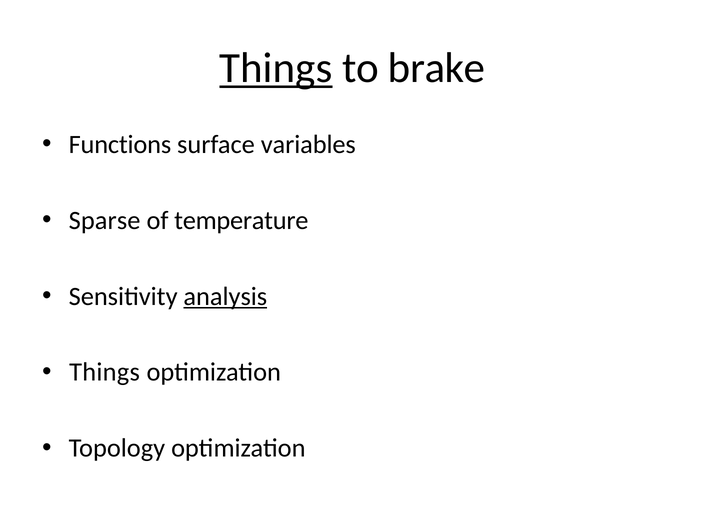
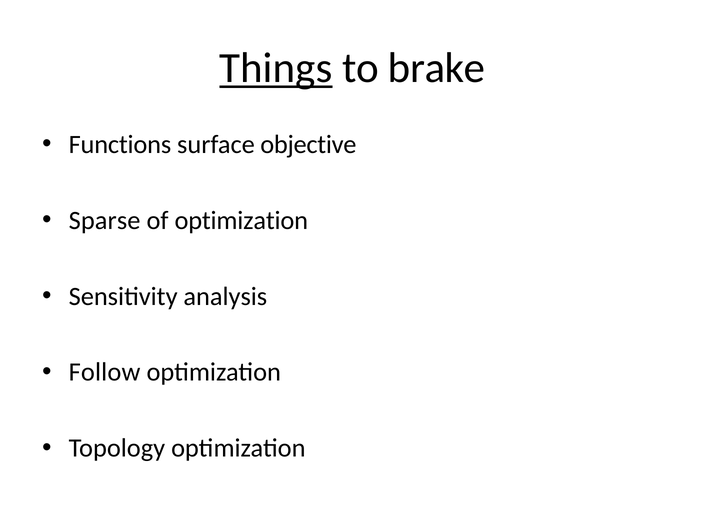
variables: variables -> objective
of temperature: temperature -> optimization
analysis underline: present -> none
Things at (104, 372): Things -> Follow
